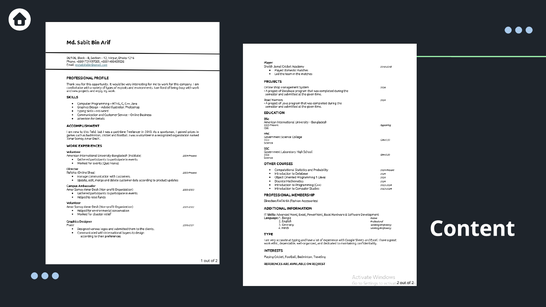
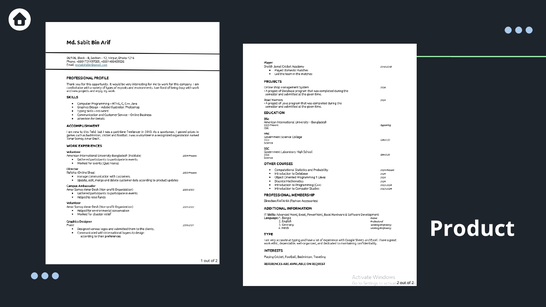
Content: Content -> Product
